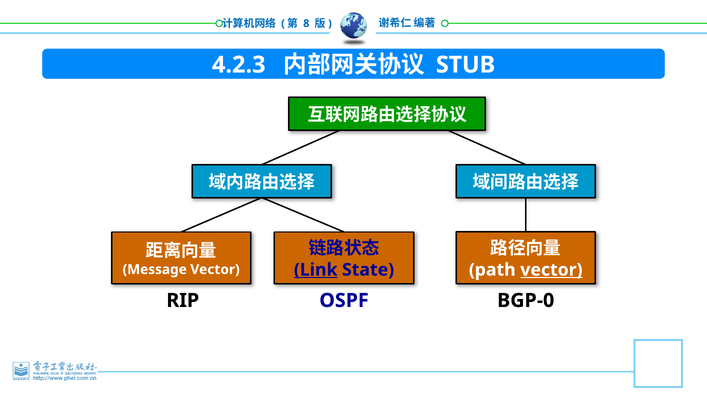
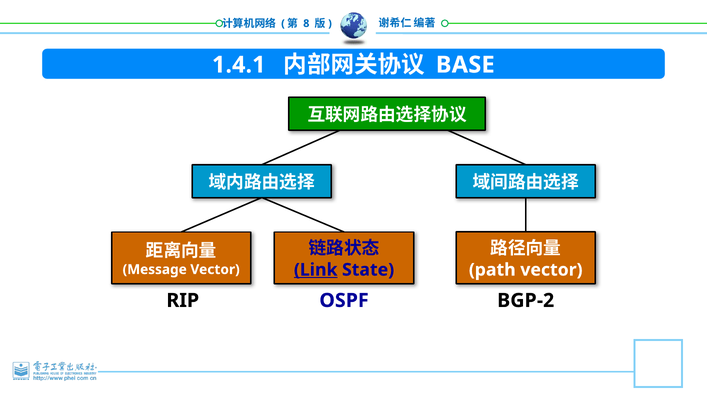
4.2.3: 4.2.3 -> 1.4.1
STUB: STUB -> BASE
vector at (551, 270) underline: present -> none
BGP-0: BGP-0 -> BGP-2
